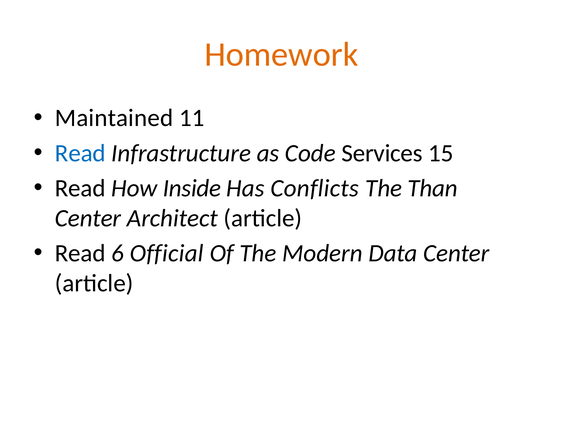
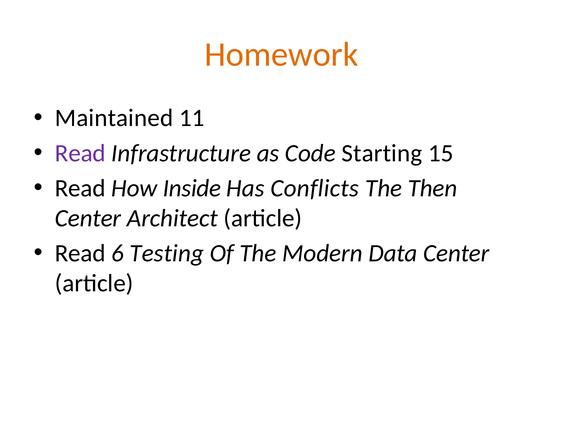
Read at (80, 153) colour: blue -> purple
Services: Services -> Starting
Than: Than -> Then
Official: Official -> Testing
